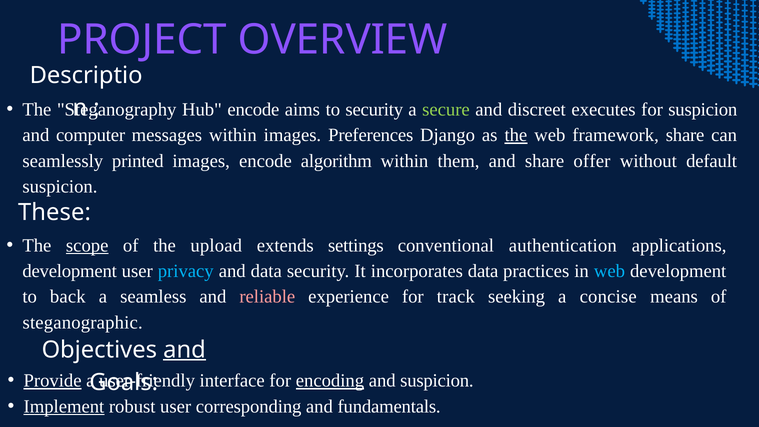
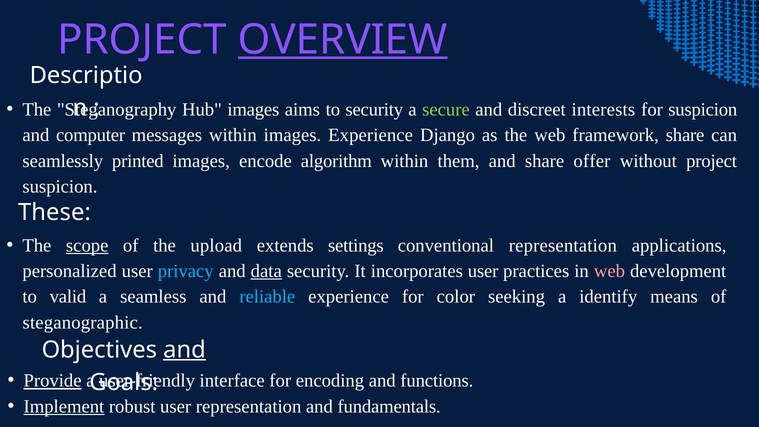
OVERVIEW underline: none -> present
Hub encode: encode -> images
executes: executes -> interests
images Preferences: Preferences -> Experience
the at (516, 135) underline: present -> none
without default: default -> project
conventional authentication: authentication -> representation
development at (70, 271): development -> personalized
data at (266, 271) underline: none -> present
incorporates data: data -> user
web at (609, 271) colour: light blue -> pink
back: back -> valid
reliable colour: pink -> light blue
track: track -> color
concise: concise -> identify
encoding underline: present -> none
and suspicion: suspicion -> functions
user corresponding: corresponding -> representation
